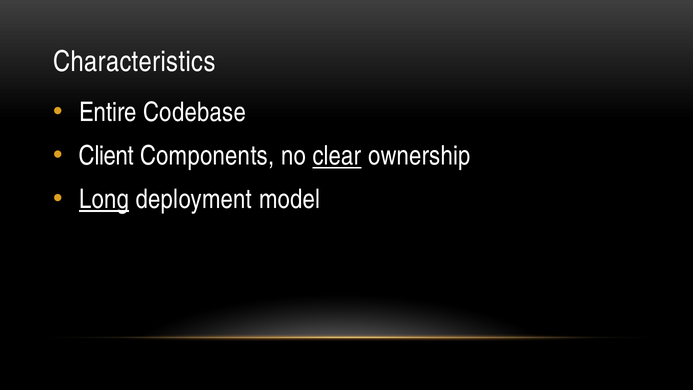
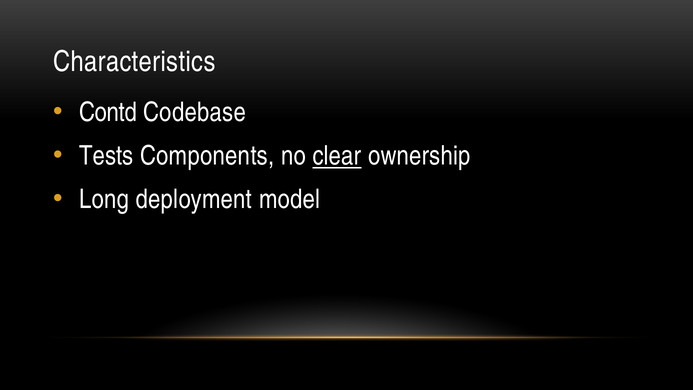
Entire: Entire -> Contd
Client: Client -> Tests
Long underline: present -> none
